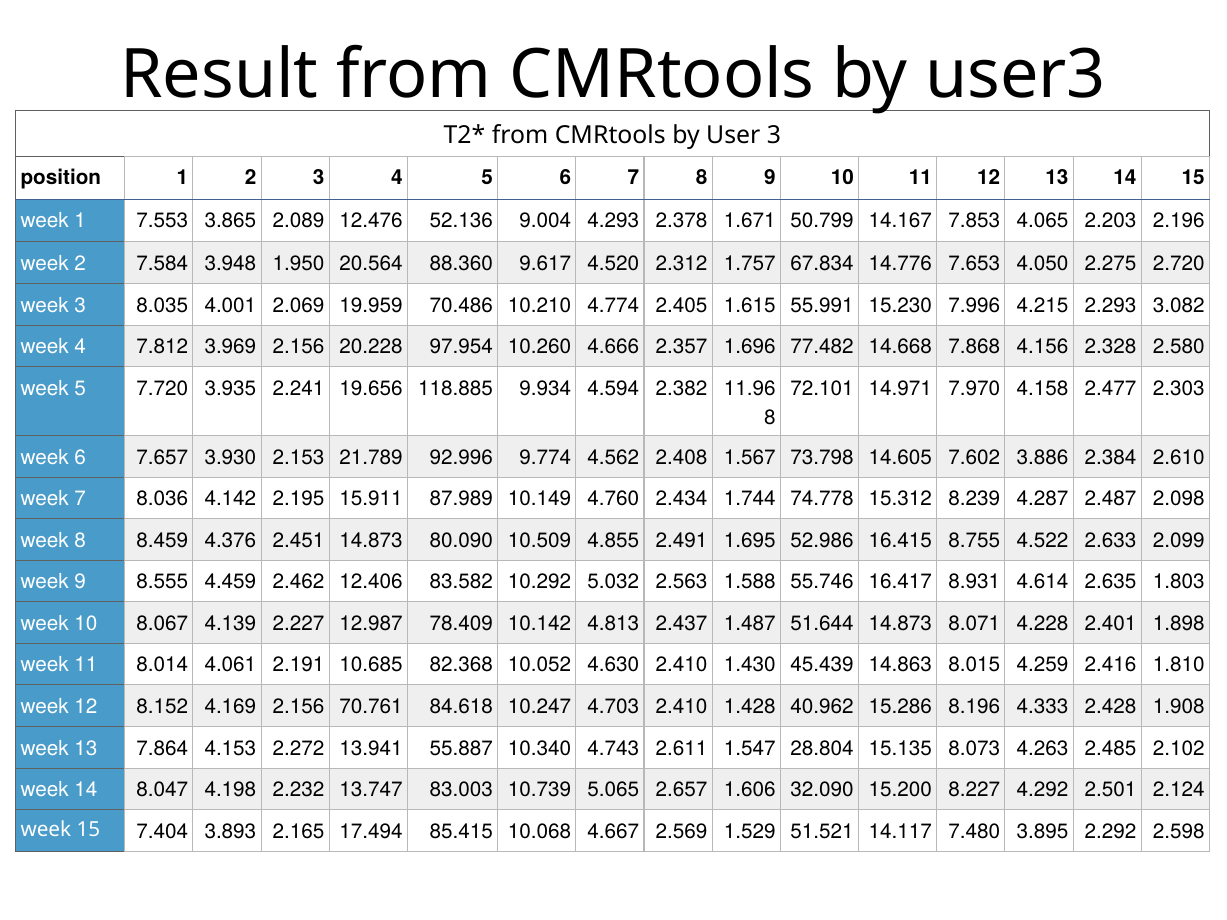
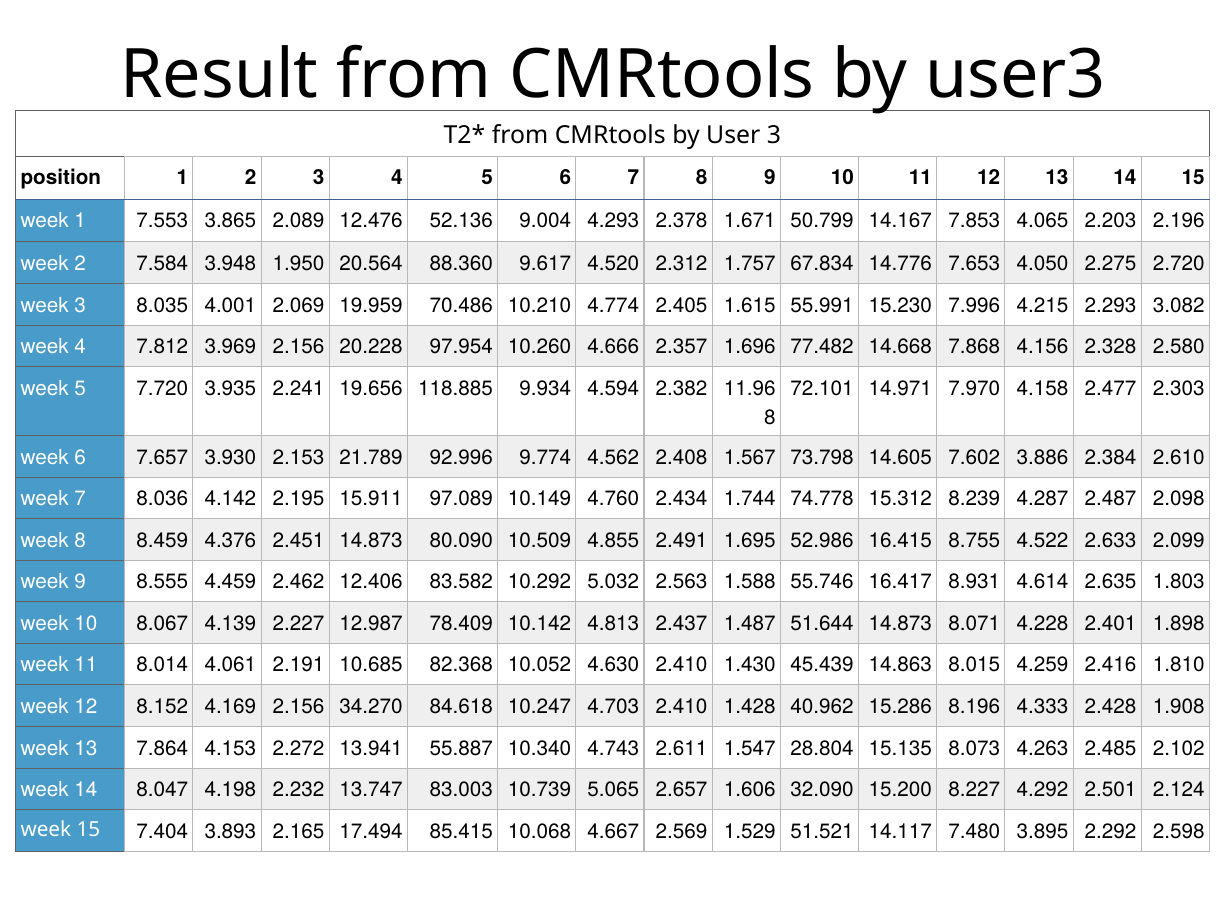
87.989: 87.989 -> 97.089
70.761: 70.761 -> 34.270
